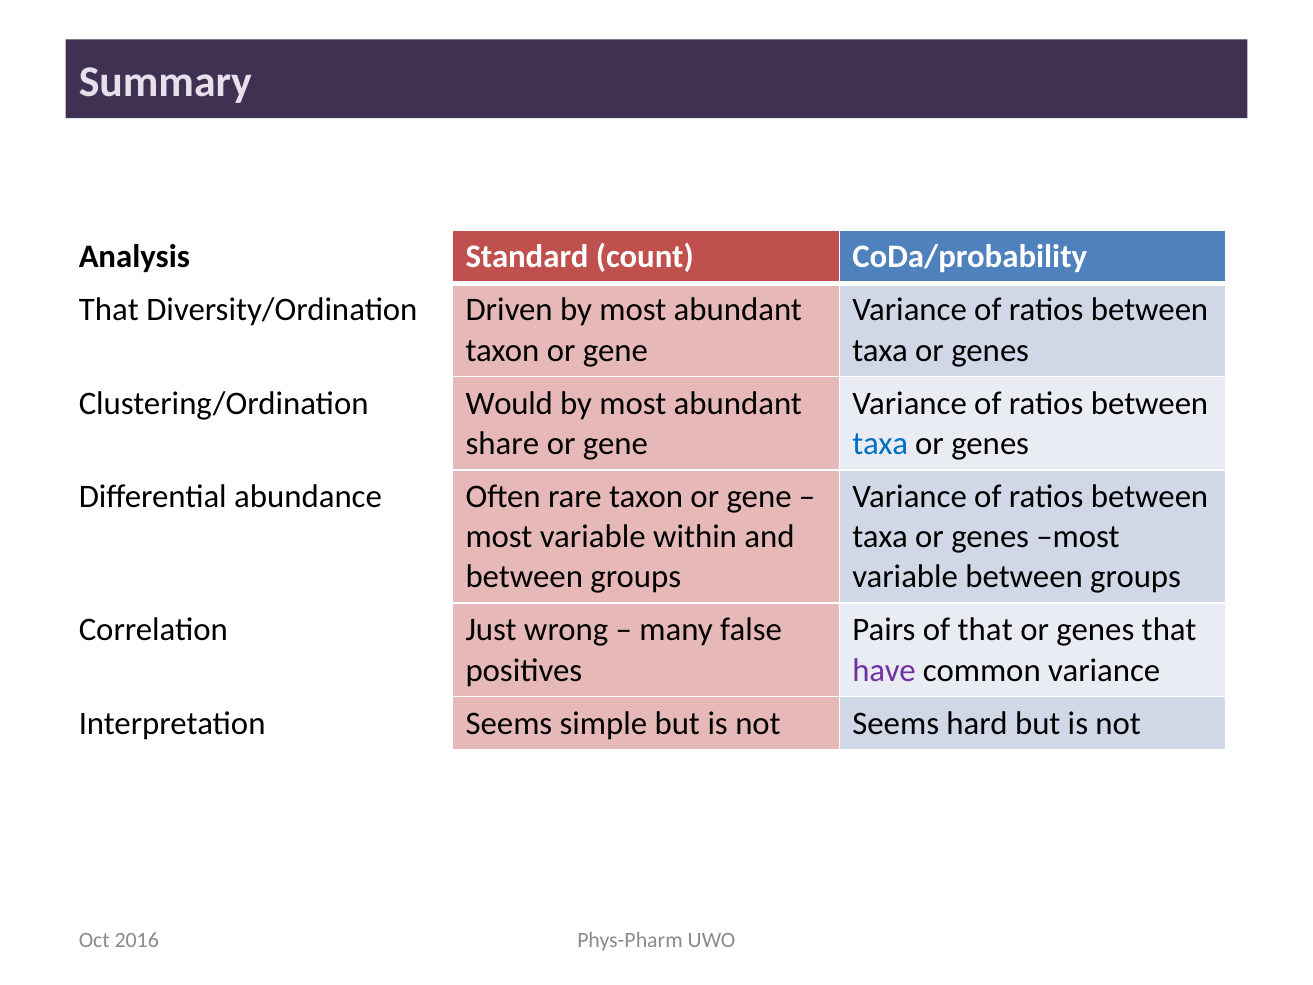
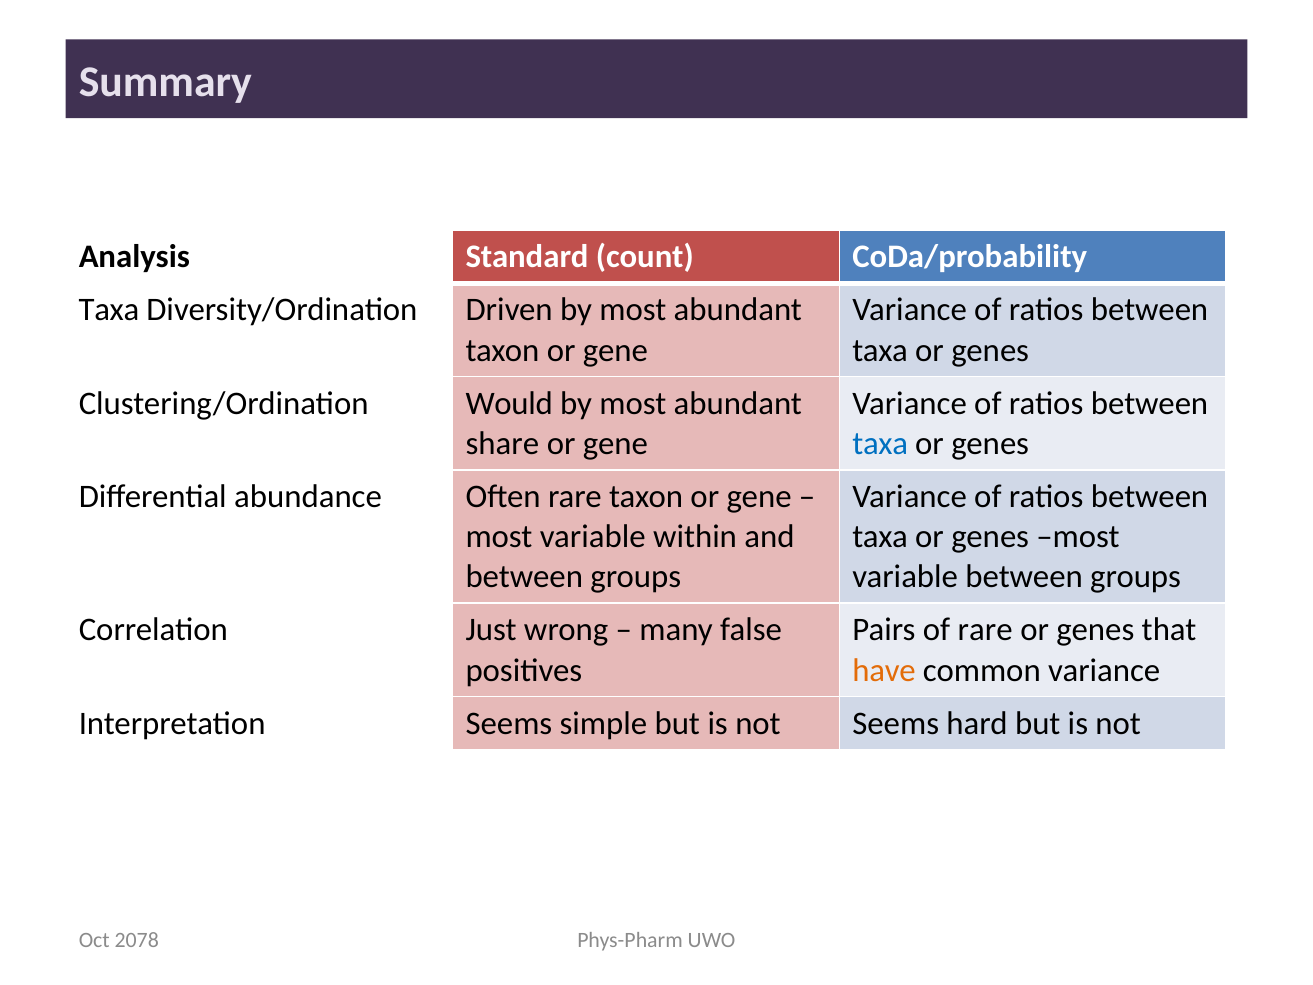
That at (109, 310): That -> Taxa
of that: that -> rare
have colour: purple -> orange
2016: 2016 -> 2078
